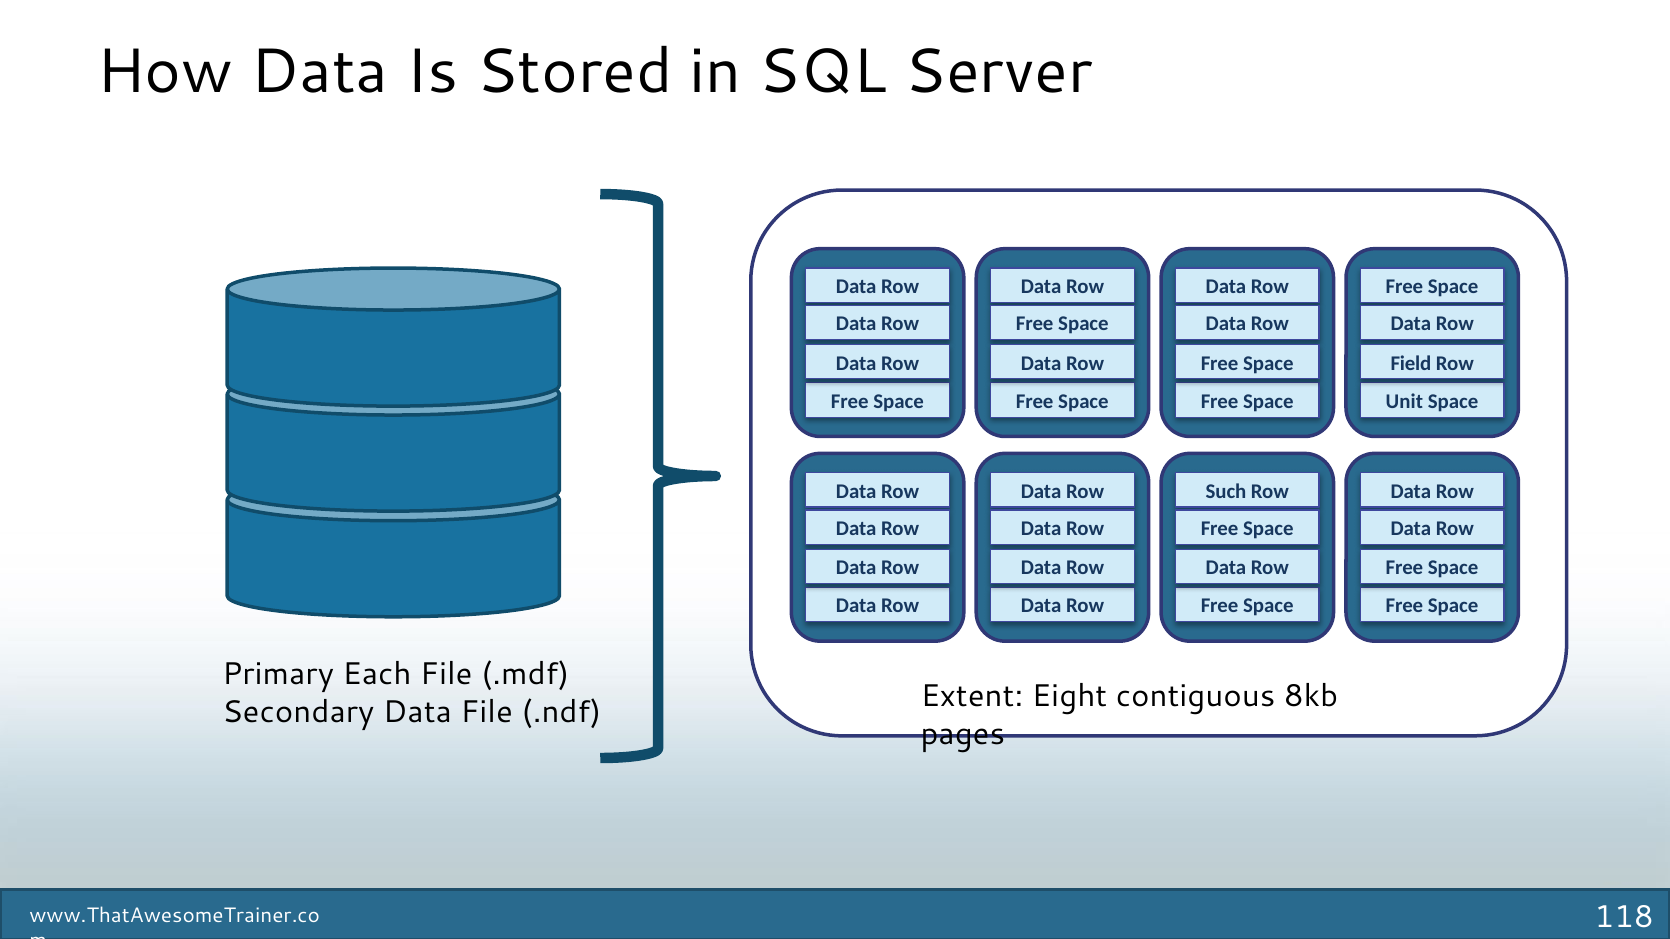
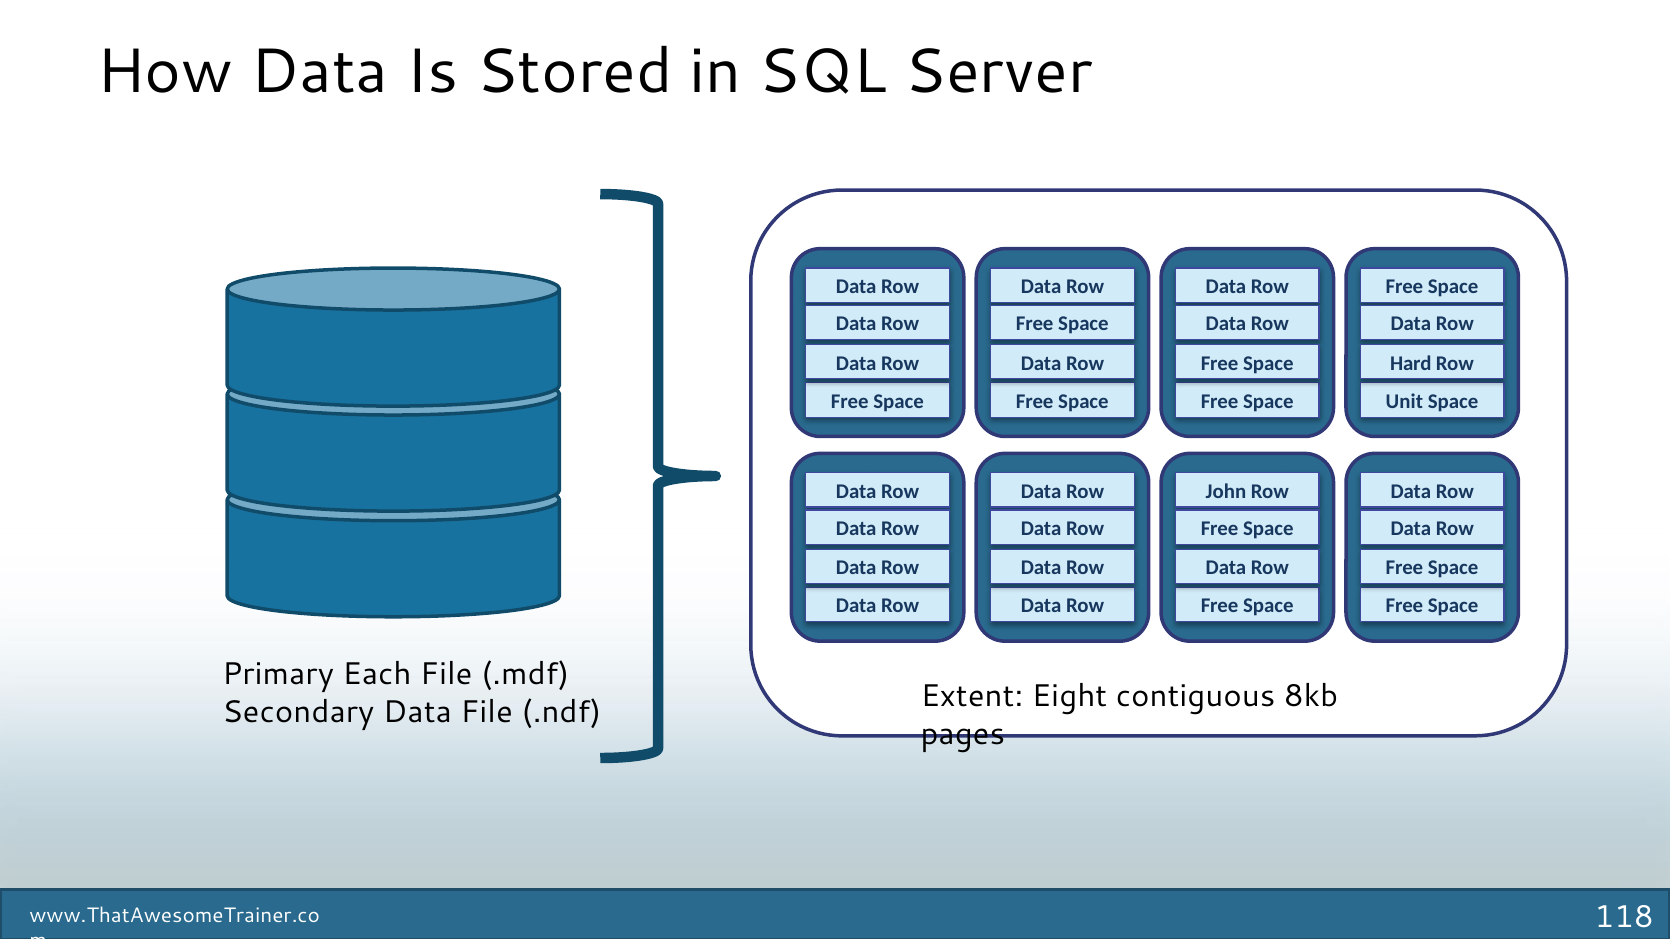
Field: Field -> Hard
Such: Such -> John
